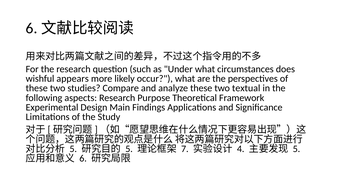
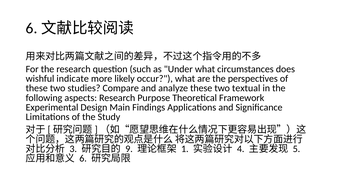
appears: appears -> indicate
5 at (73, 149): 5 -> 3
5 at (129, 149): 5 -> 9
7: 7 -> 1
